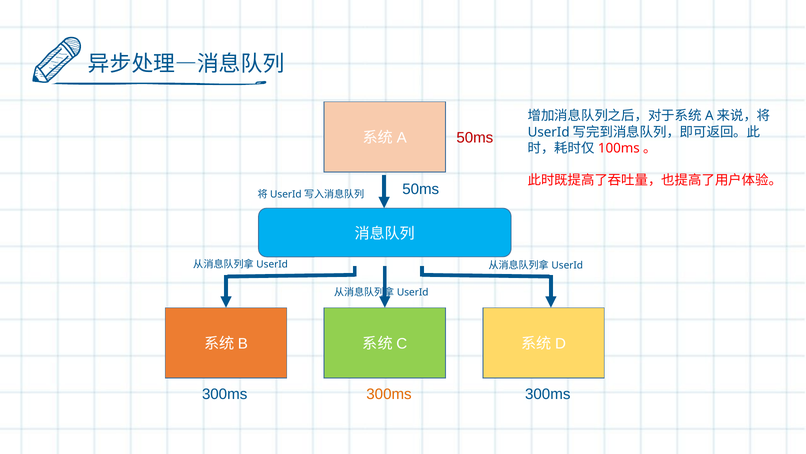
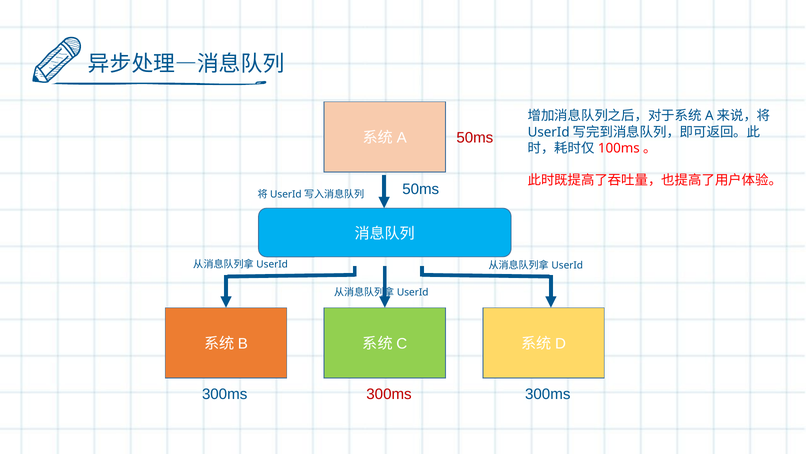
300ms at (389, 394) colour: orange -> red
